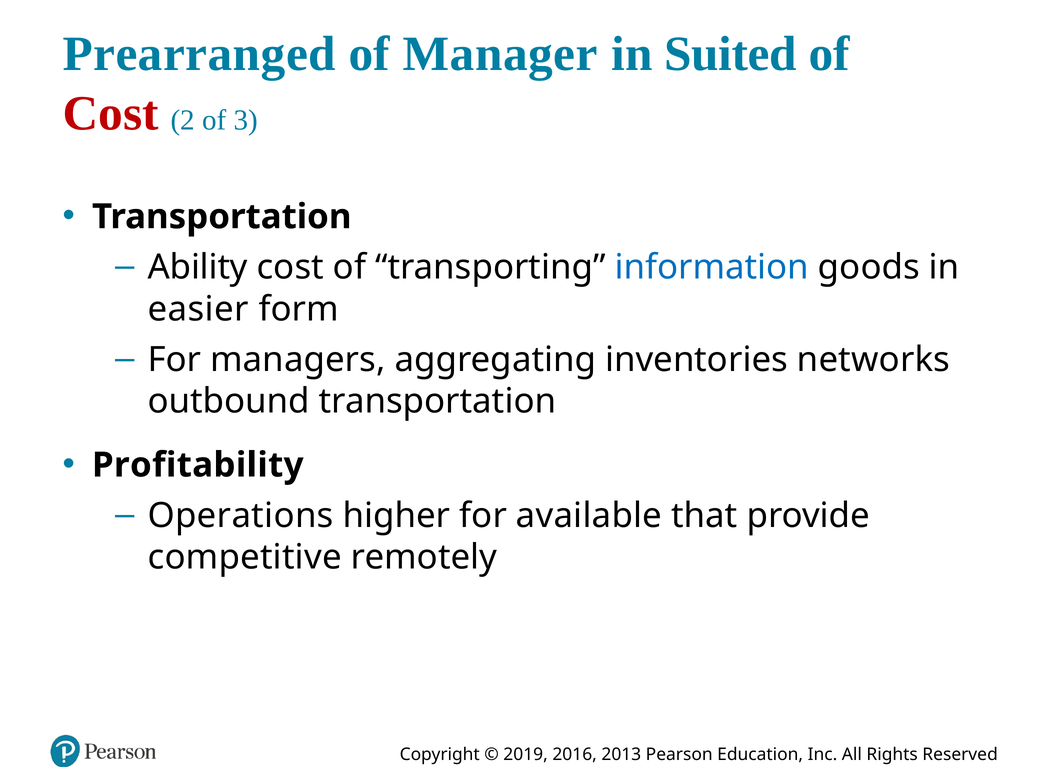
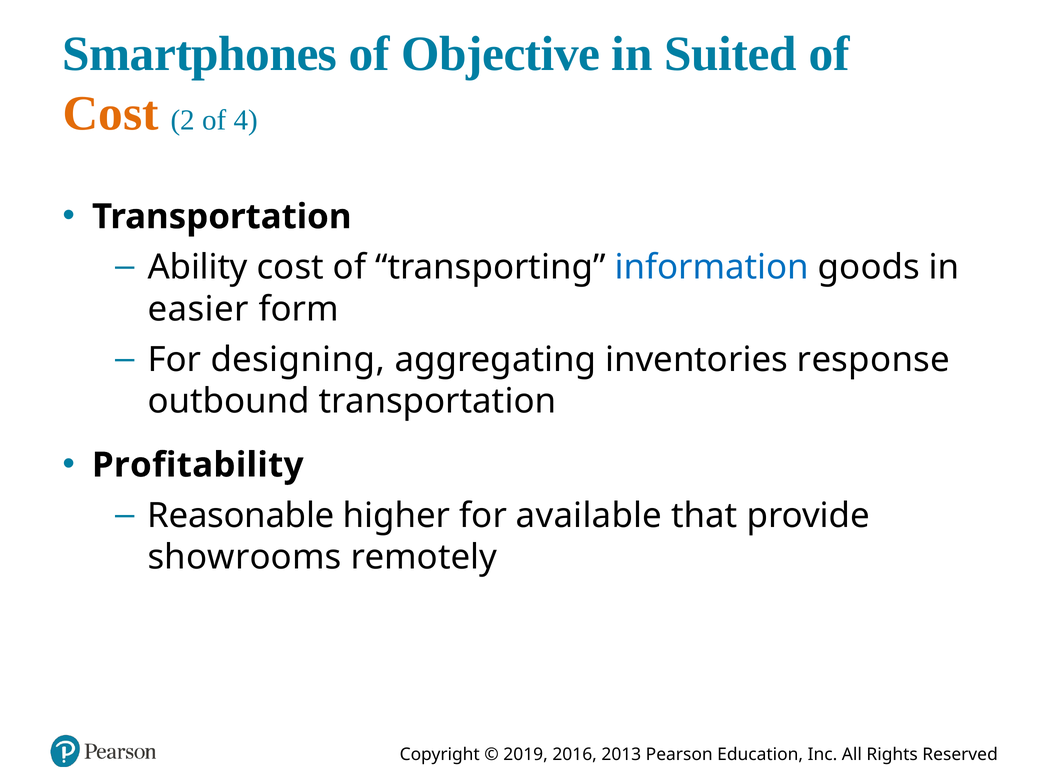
Prearranged: Prearranged -> Smartphones
Manager: Manager -> Objective
Cost at (111, 114) colour: red -> orange
3: 3 -> 4
managers: managers -> designing
networks: networks -> response
Operations: Operations -> Reasonable
competitive: competitive -> showrooms
